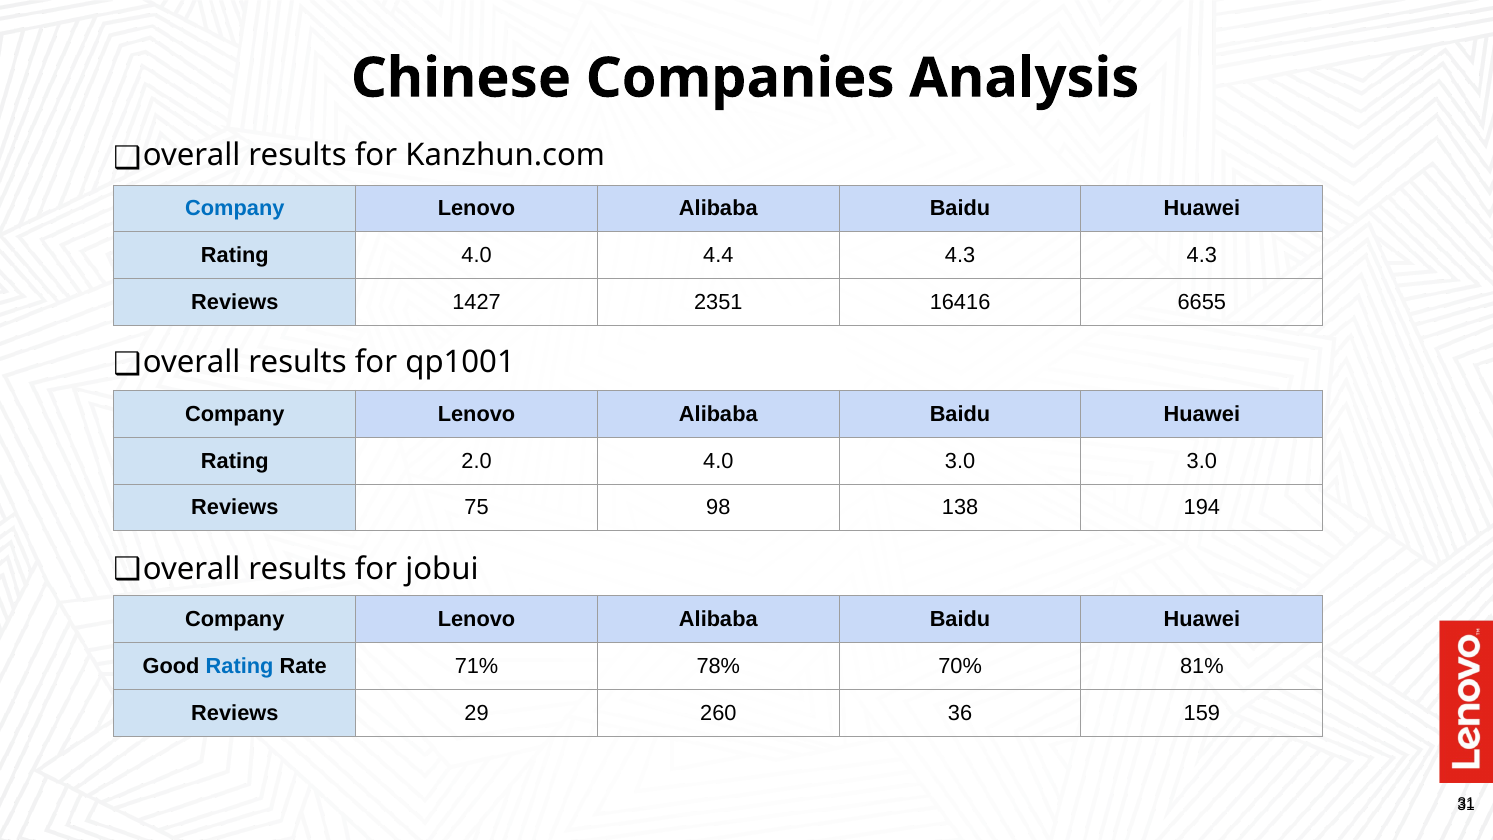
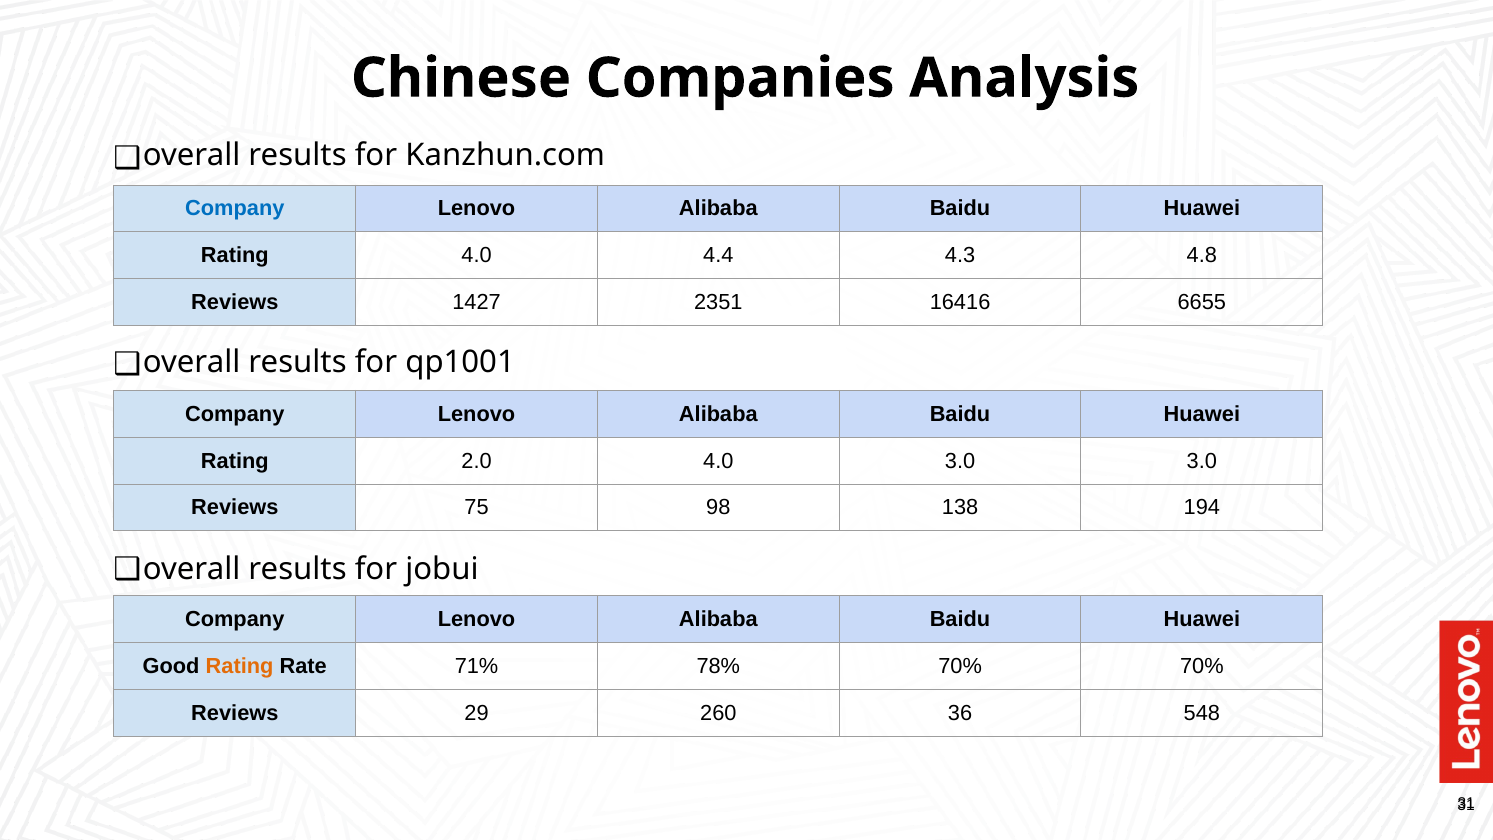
4.3 4.3: 4.3 -> 4.8
Rating at (240, 666) colour: blue -> orange
70% 81%: 81% -> 70%
159: 159 -> 548
